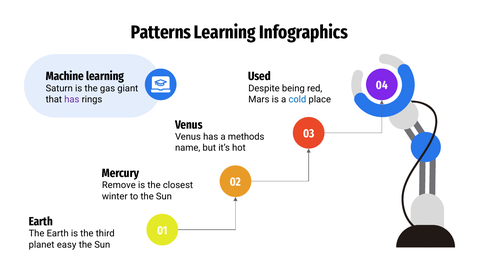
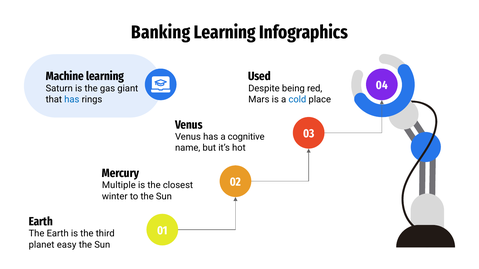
Patterns: Patterns -> Banking
has at (72, 100) colour: purple -> blue
methods: methods -> cognitive
Remove: Remove -> Multiple
